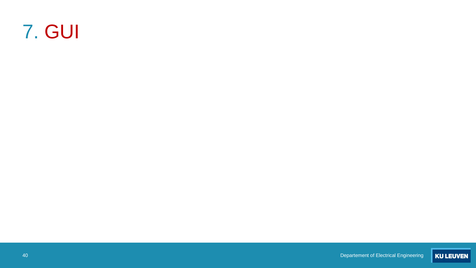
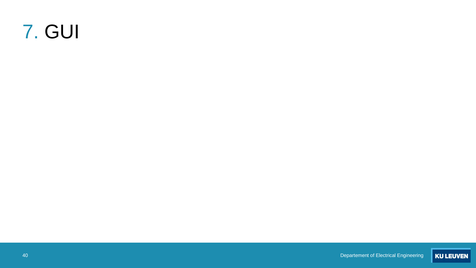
GUI colour: red -> black
